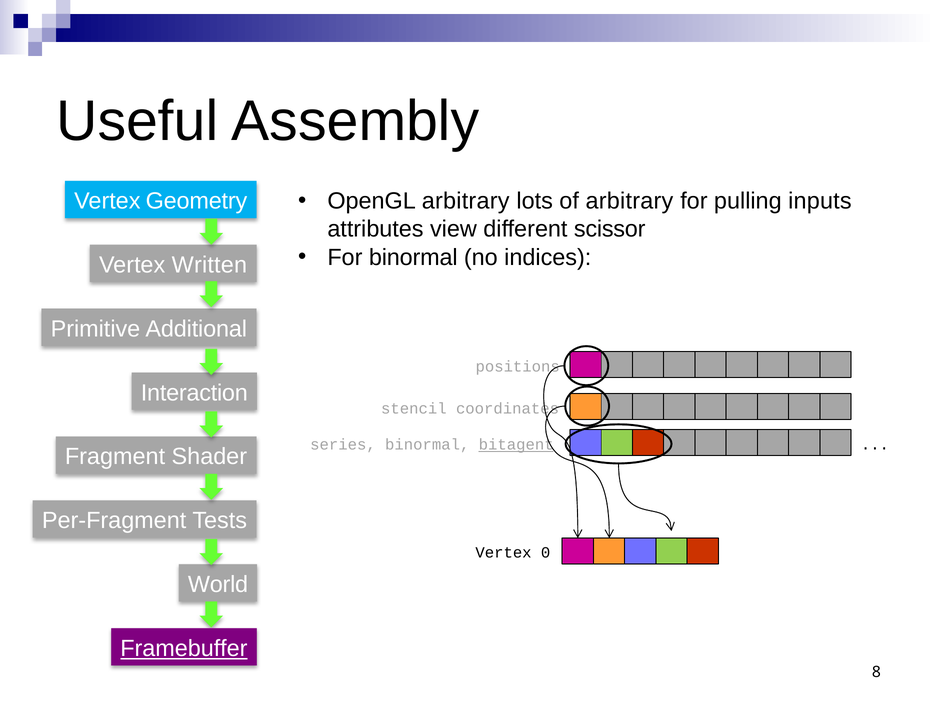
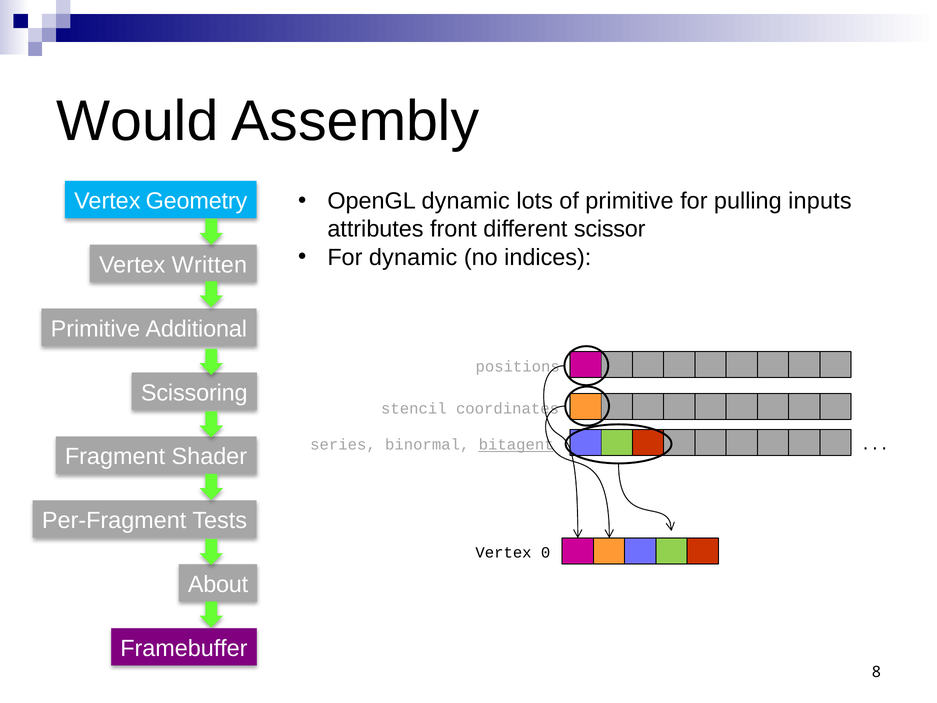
Useful: Useful -> Would
OpenGL arbitrary: arbitrary -> dynamic
of arbitrary: arbitrary -> primitive
view: view -> front
For binormal: binormal -> dynamic
Interaction: Interaction -> Scissoring
World: World -> About
Framebuffer underline: present -> none
